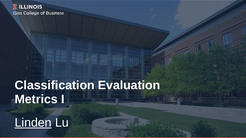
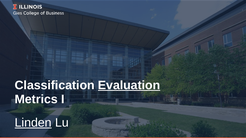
Evaluation underline: none -> present
